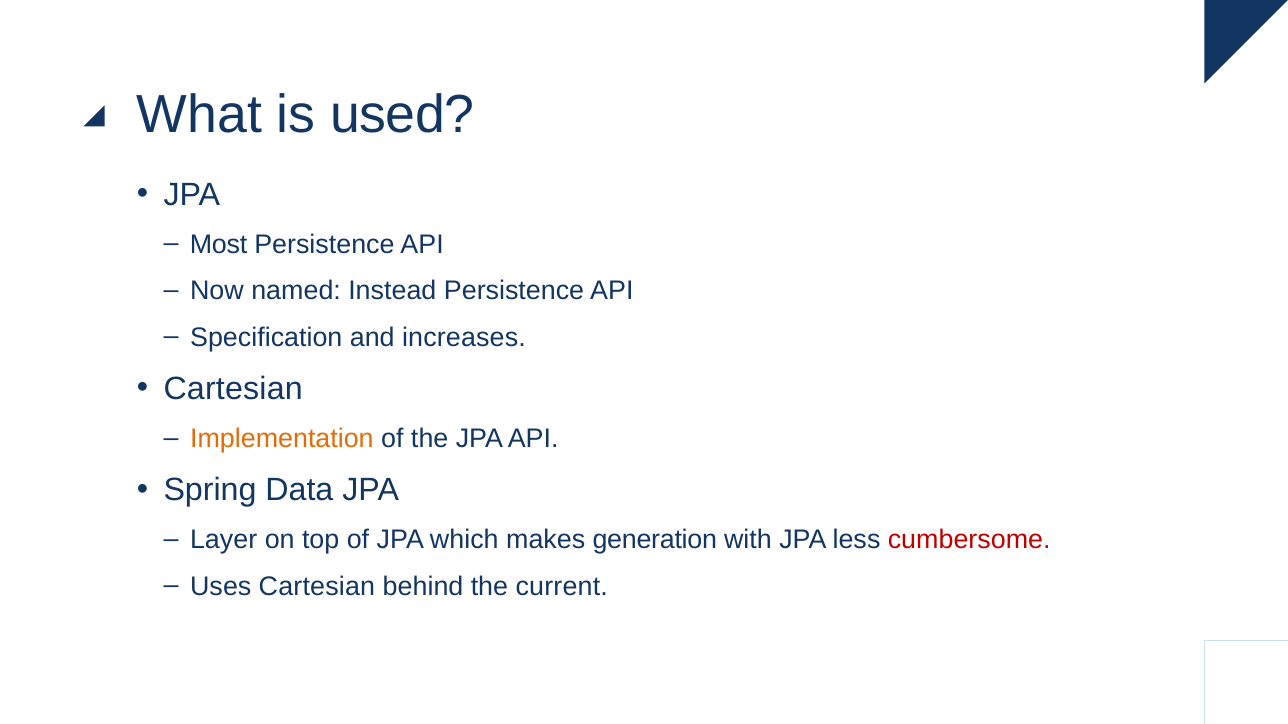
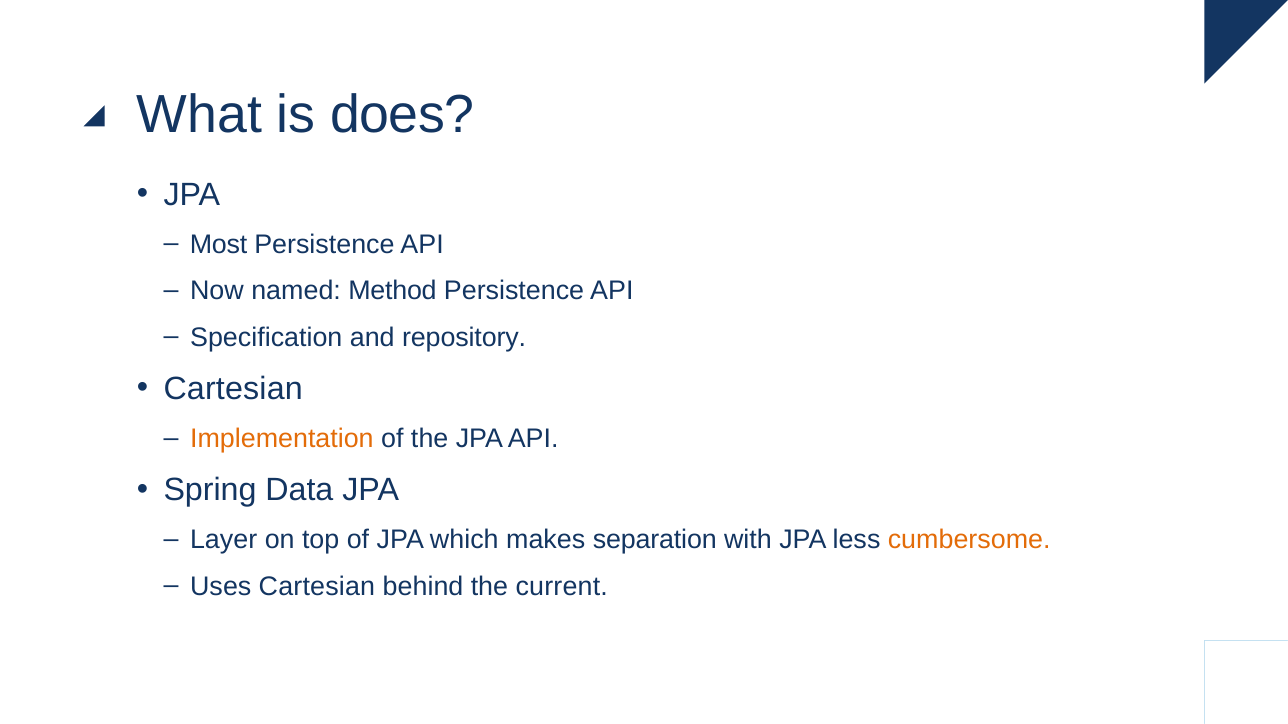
used: used -> does
Instead: Instead -> Method
increases: increases -> repository
generation: generation -> separation
cumbersome colour: red -> orange
